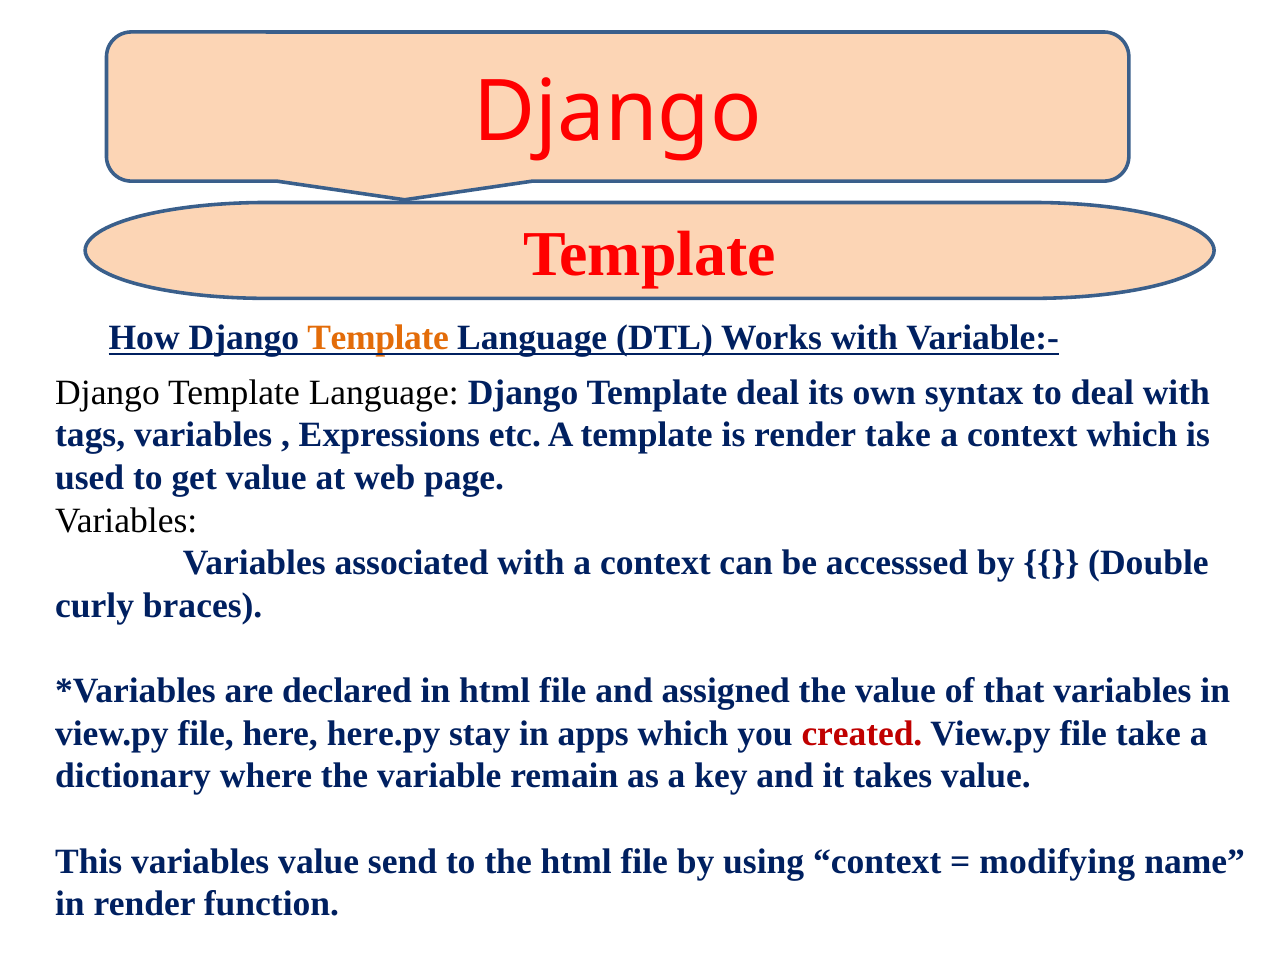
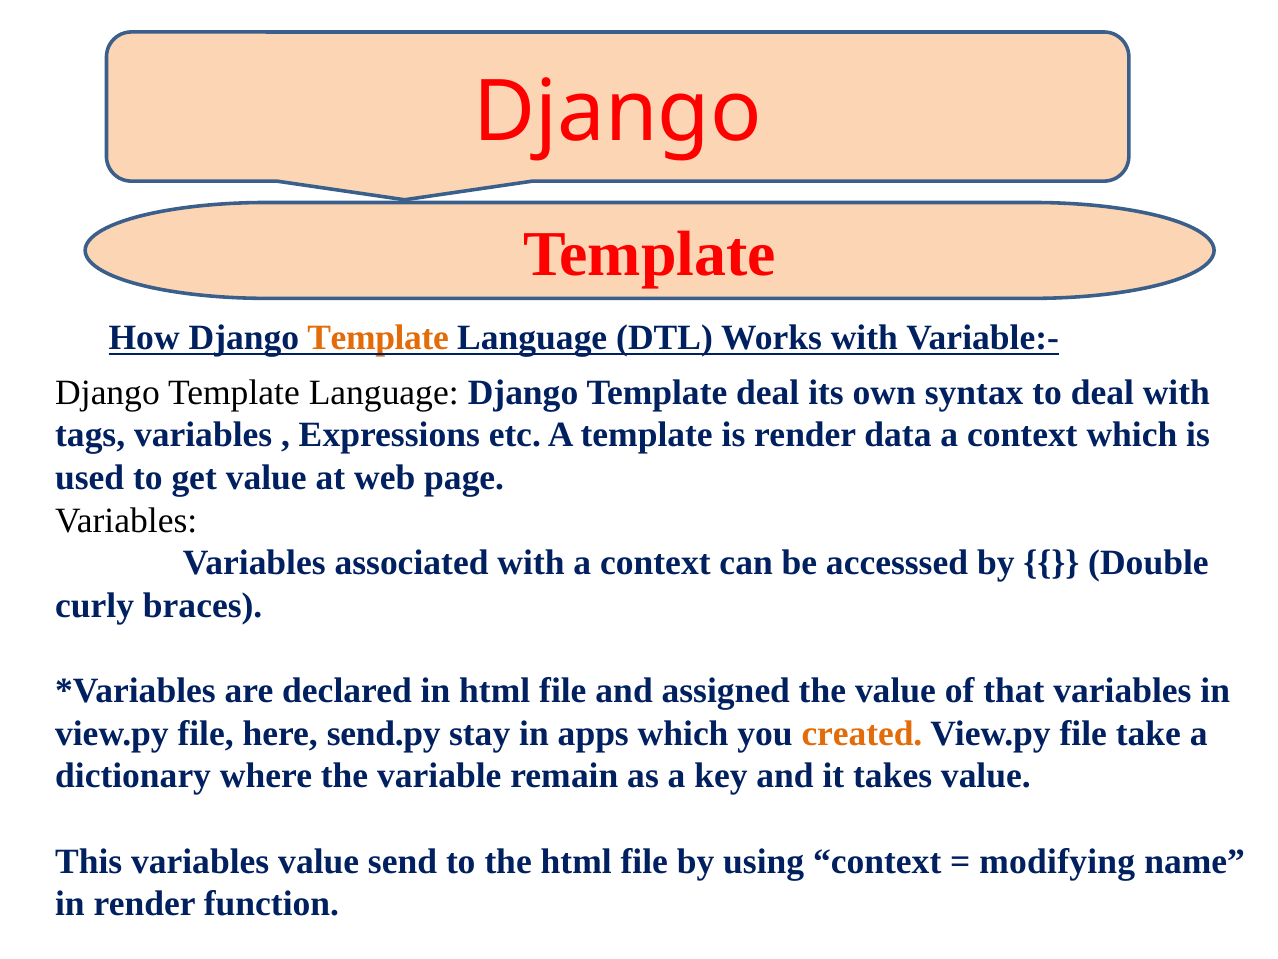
render take: take -> data
here.py: here.py -> send.py
created colour: red -> orange
